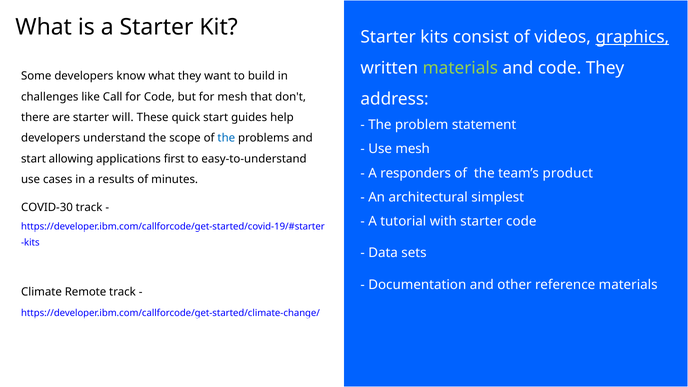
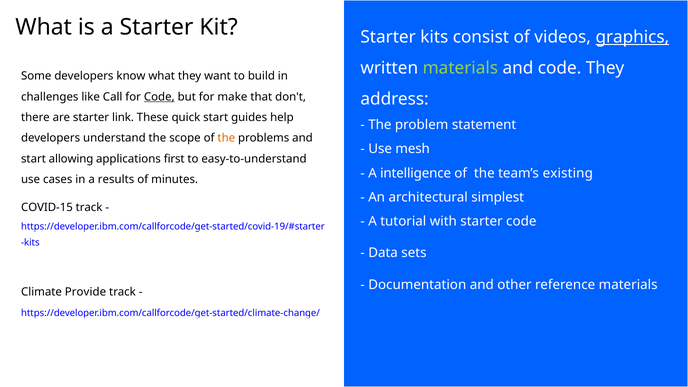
Code at (159, 97) underline: none -> present
for mesh: mesh -> make
will: will -> link
the at (226, 138) colour: blue -> orange
responders: responders -> intelligence
product: product -> existing
COVID-30: COVID-30 -> COVID-15
Remote: Remote -> Provide
